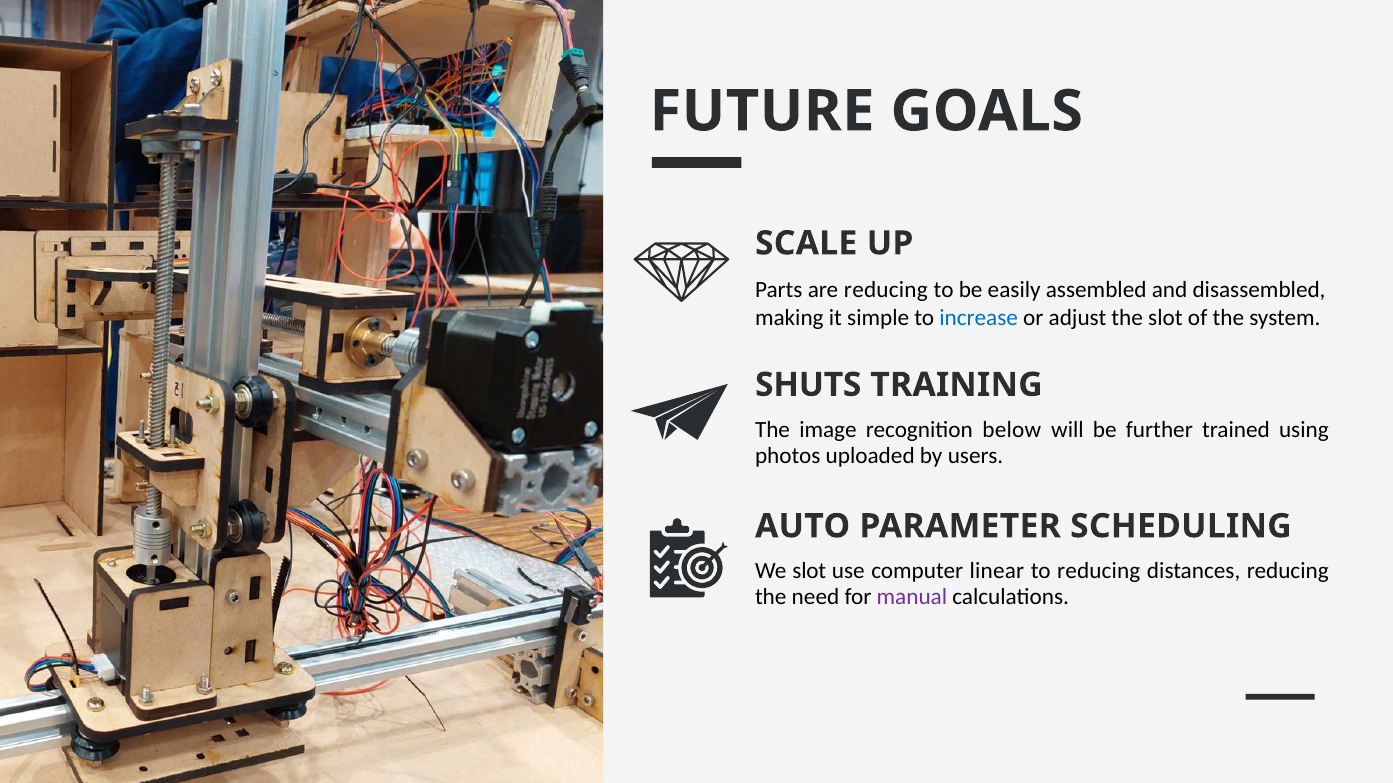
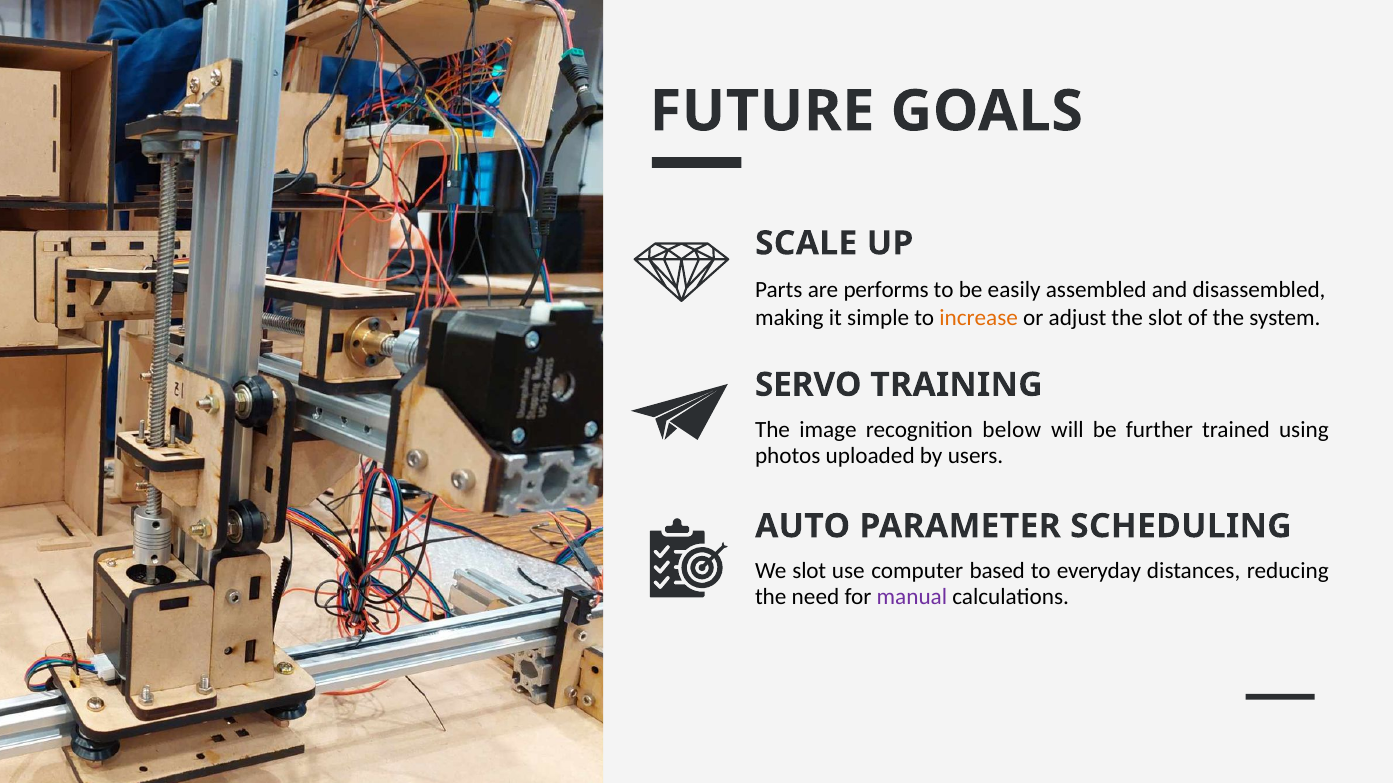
are reducing: reducing -> performs
increase colour: blue -> orange
SHUTS: SHUTS -> SERVO
linear: linear -> based
to reducing: reducing -> everyday
